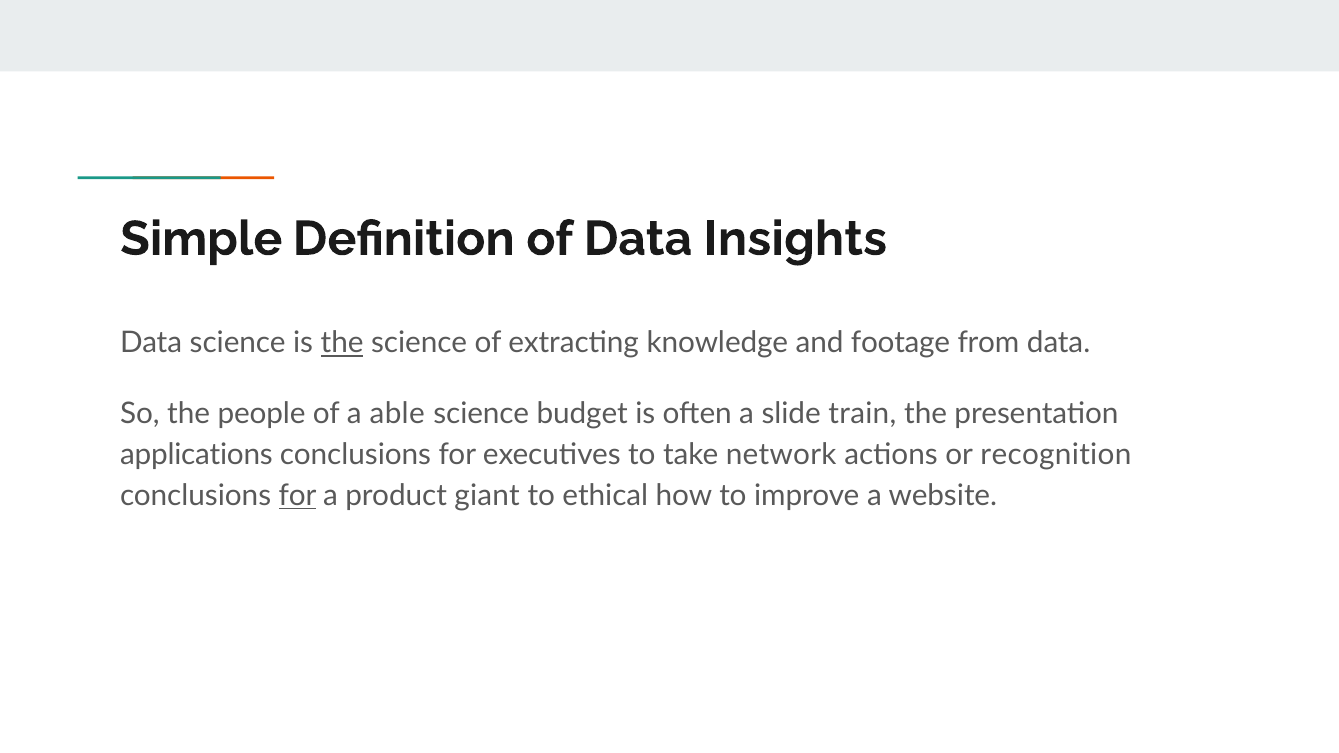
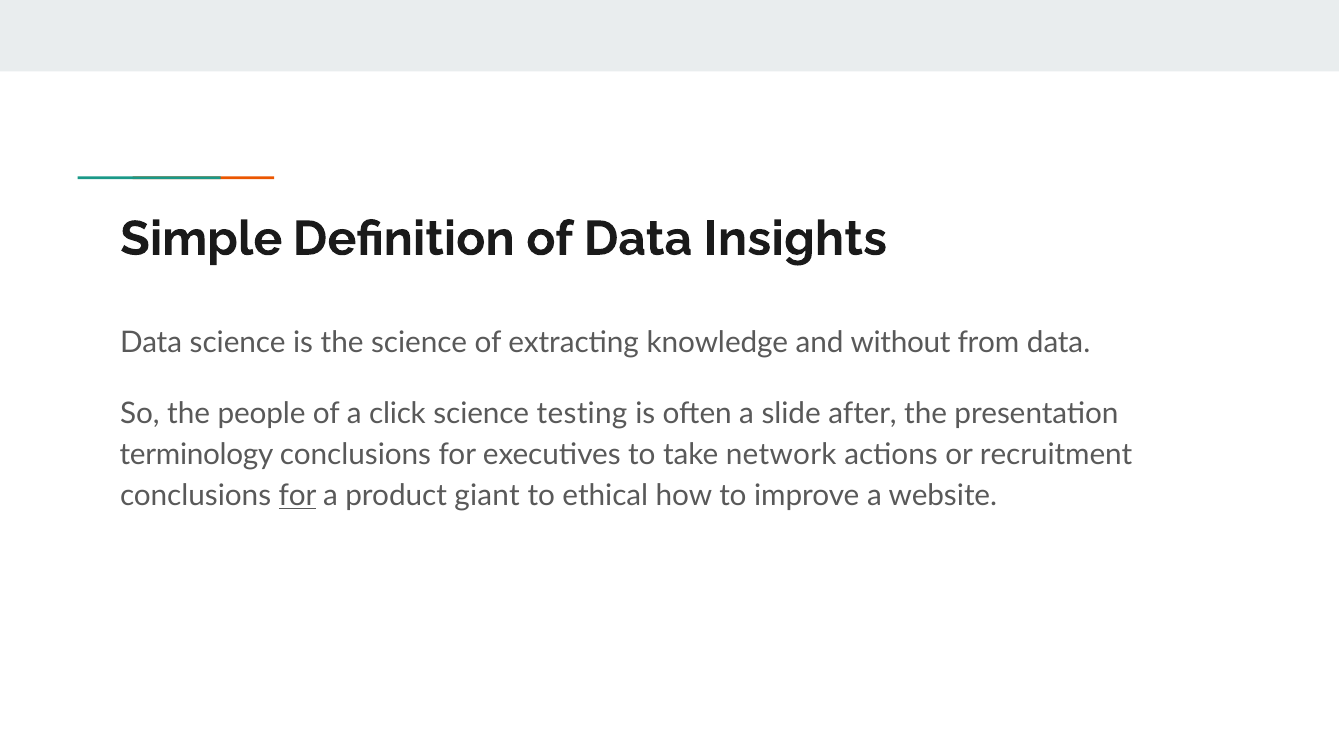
the at (342, 343) underline: present -> none
footage: footage -> without
able: able -> click
budget: budget -> testing
train: train -> after
applications: applications -> terminology
recognition: recognition -> recruitment
